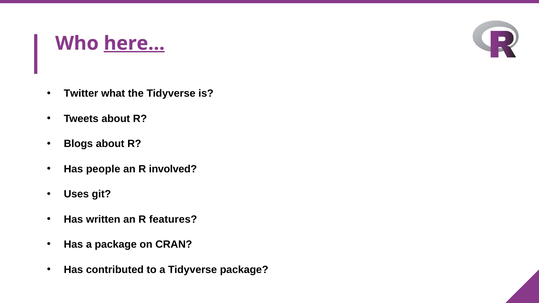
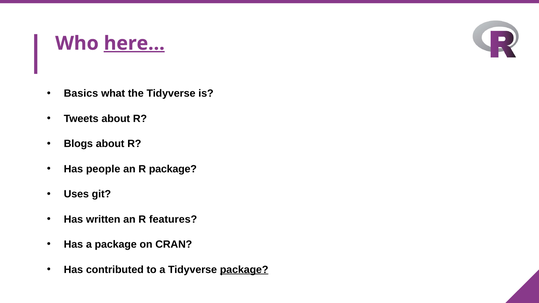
Twitter: Twitter -> Basics
R involved: involved -> package
package at (244, 270) underline: none -> present
